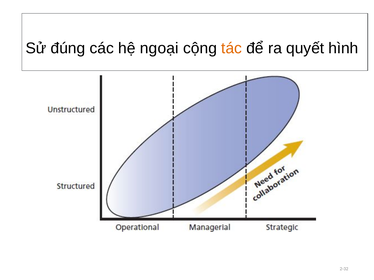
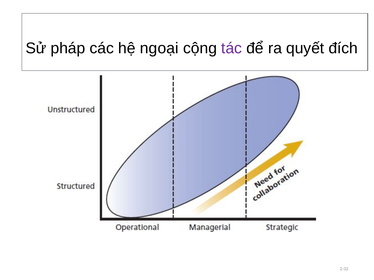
đúng: đúng -> pháp
tác colour: orange -> purple
hình: hình -> đích
